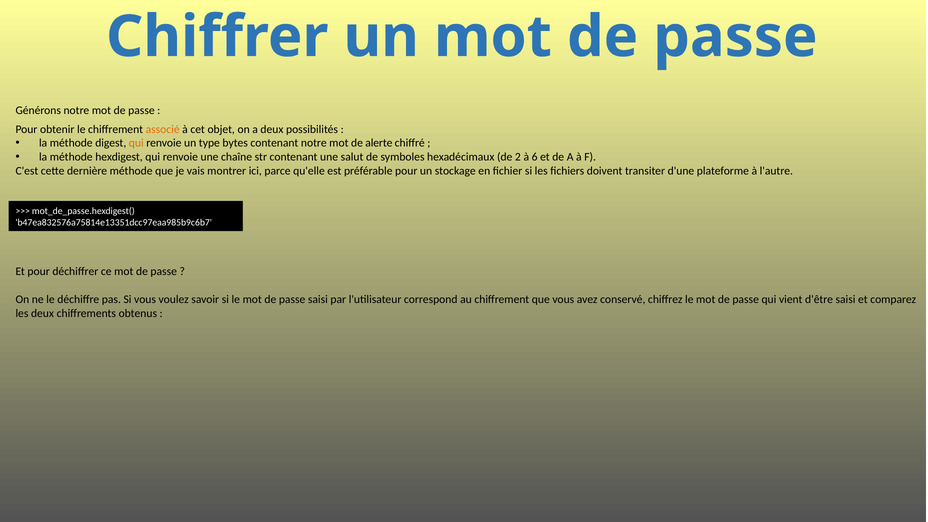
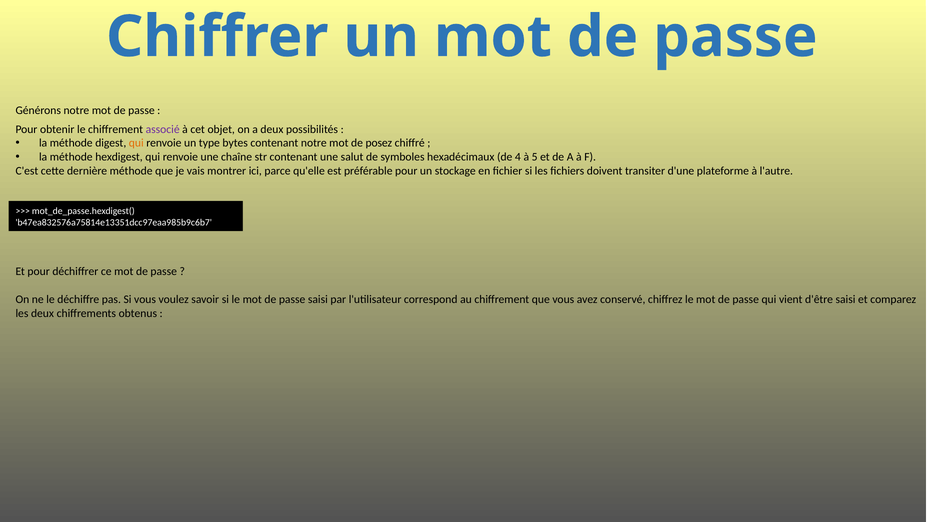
associé colour: orange -> purple
alerte: alerte -> posez
2: 2 -> 4
6: 6 -> 5
